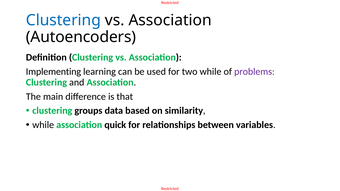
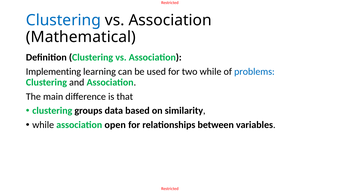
Autoencoders: Autoencoders -> Mathematical
problems colour: purple -> blue
quick: quick -> open
